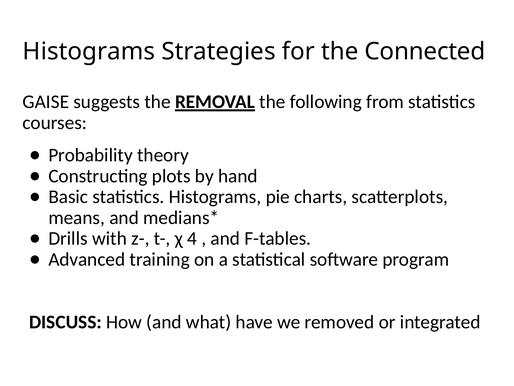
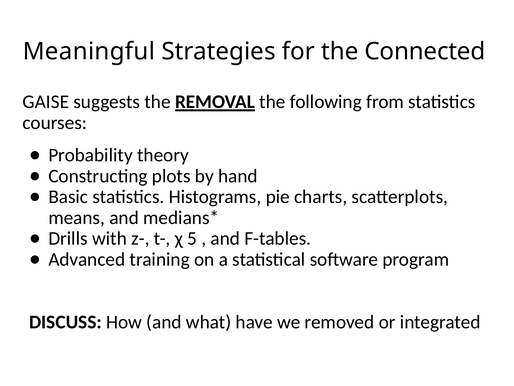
Histograms at (89, 51): Histograms -> Meaningful
4: 4 -> 5
